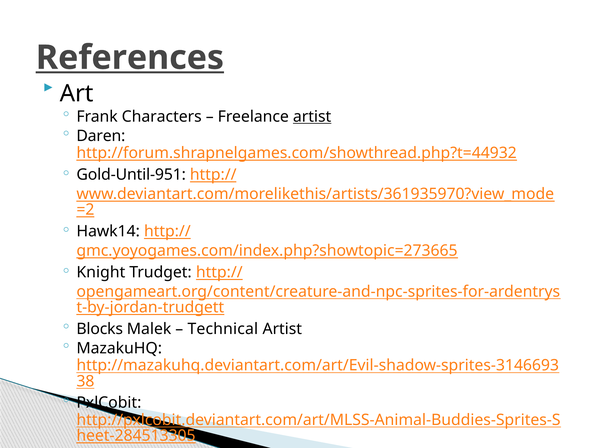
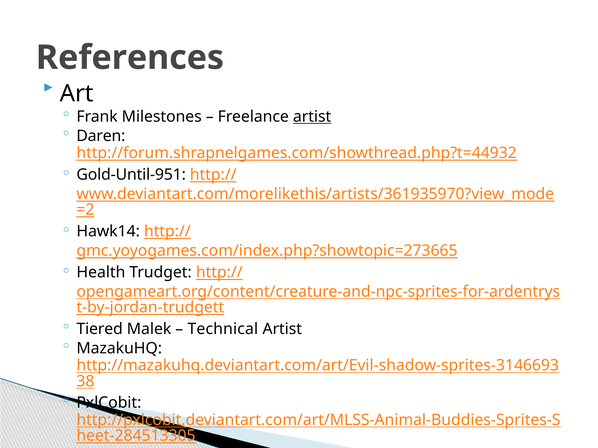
References underline: present -> none
Characters: Characters -> Milestones
Knight: Knight -> Health
Blocks: Blocks -> Tiered
